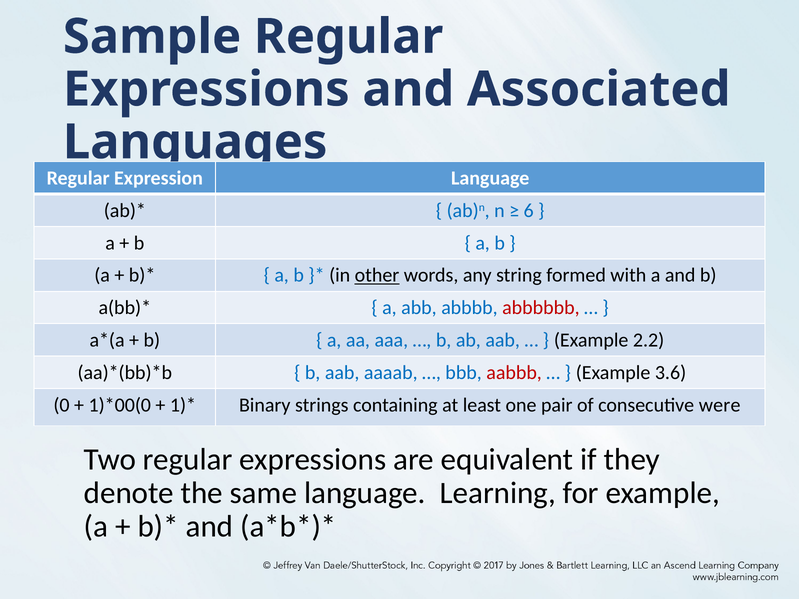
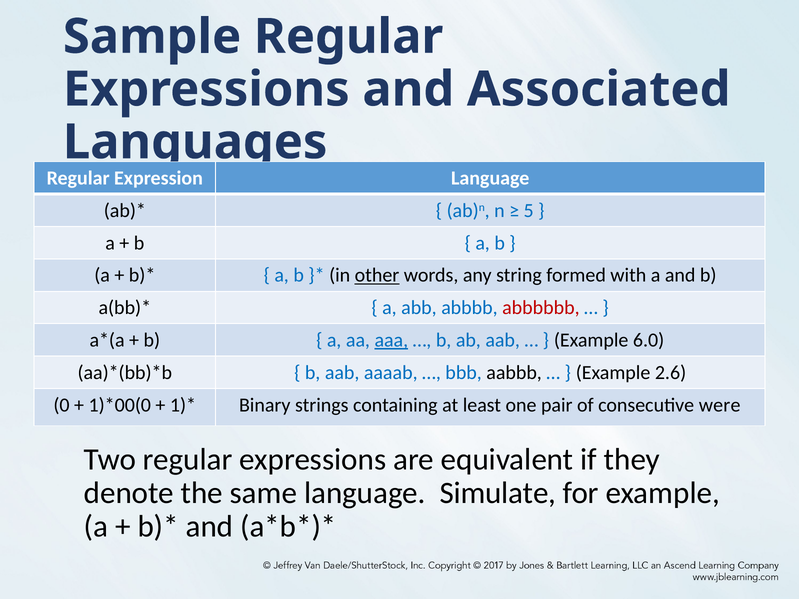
6: 6 -> 5
aaa underline: none -> present
2.2: 2.2 -> 6.0
aabbb colour: red -> black
3.6: 3.6 -> 2.6
Learning: Learning -> Simulate
